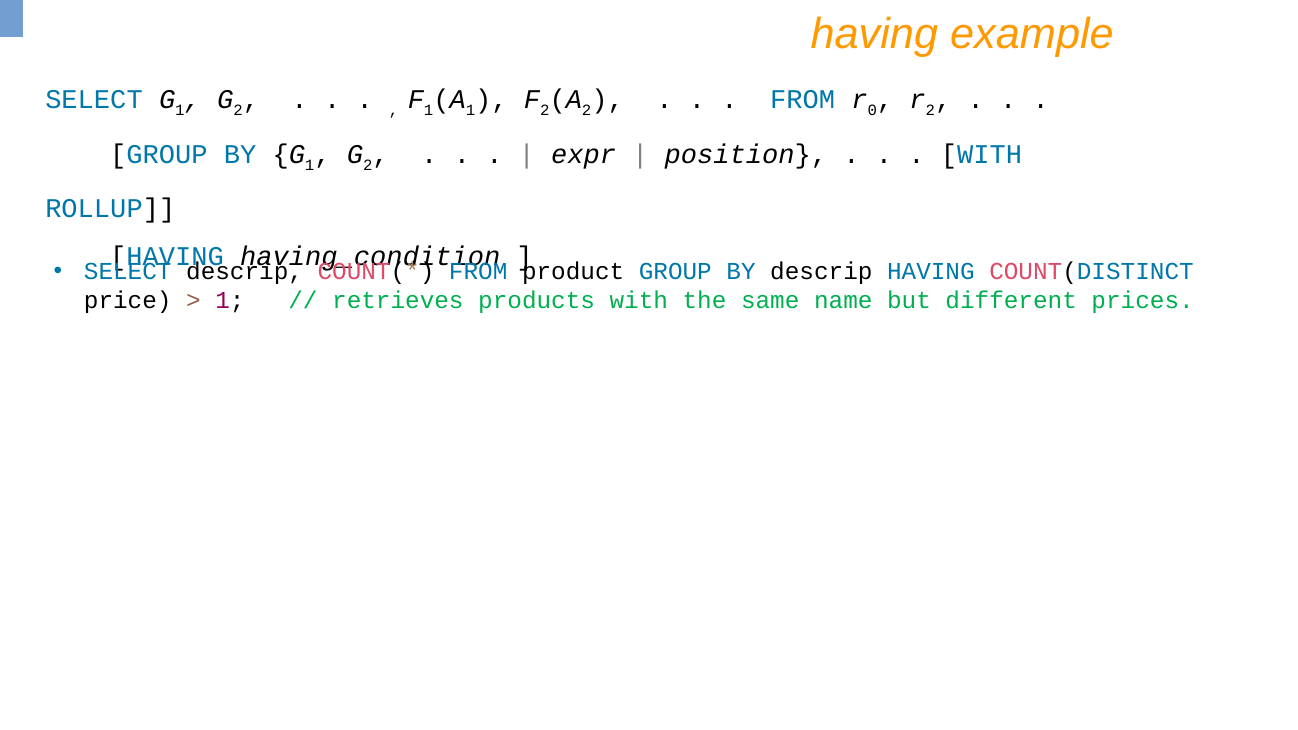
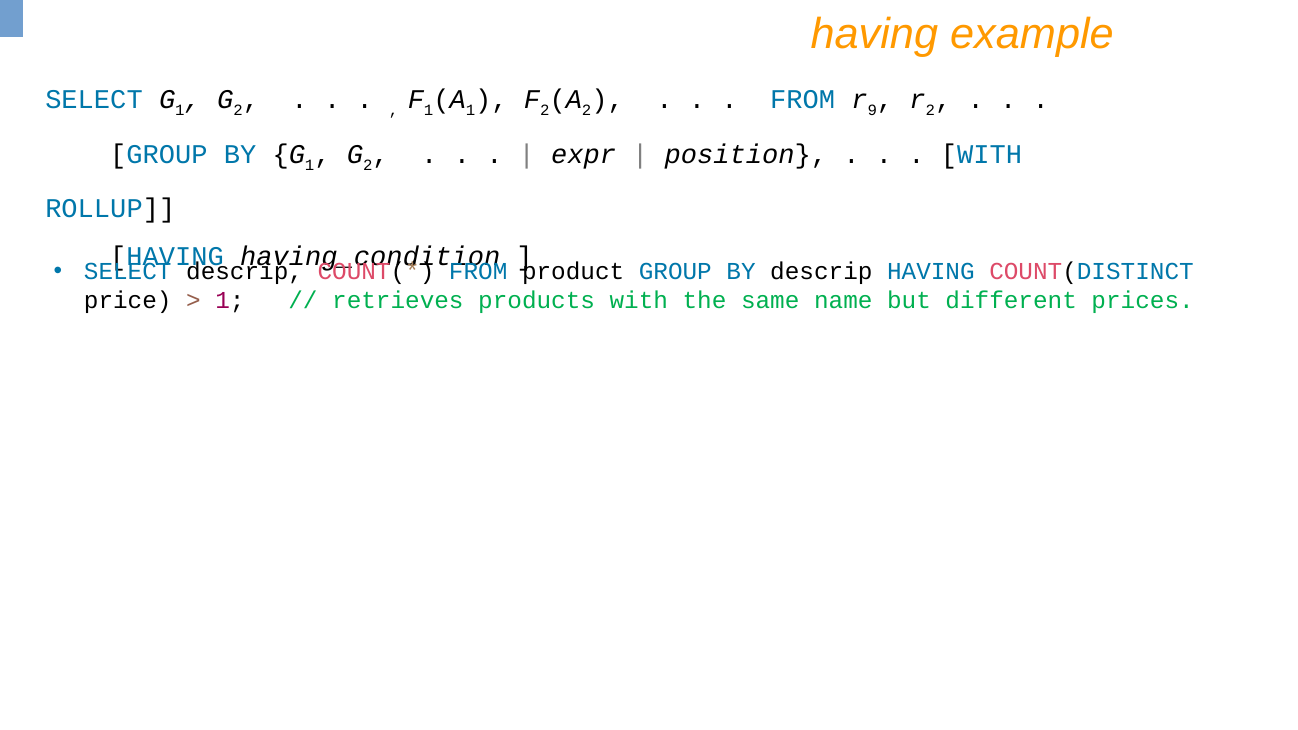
0: 0 -> 9
